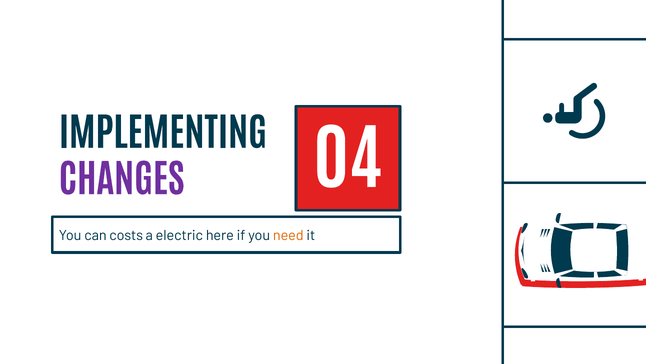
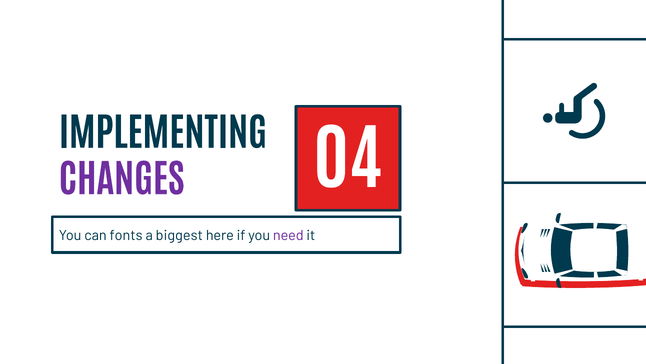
costs: costs -> fonts
electric: electric -> biggest
need colour: orange -> purple
